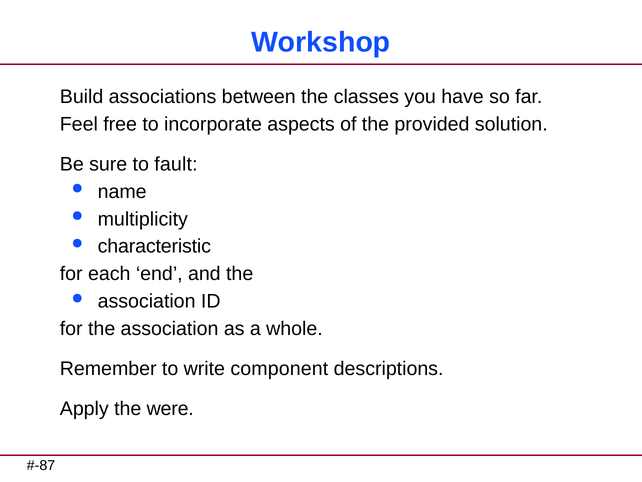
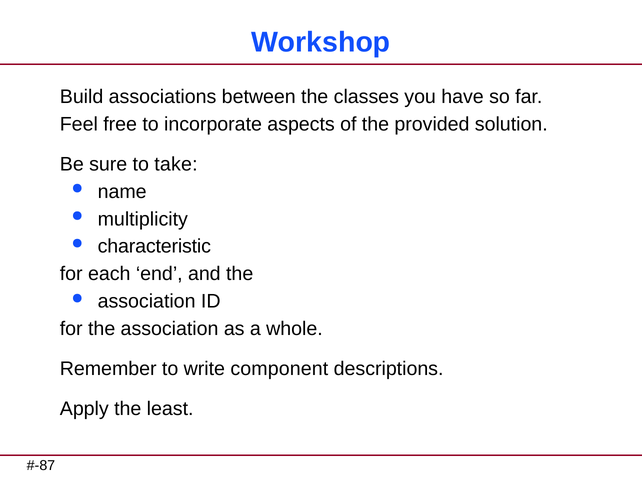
fault: fault -> take
were: were -> least
